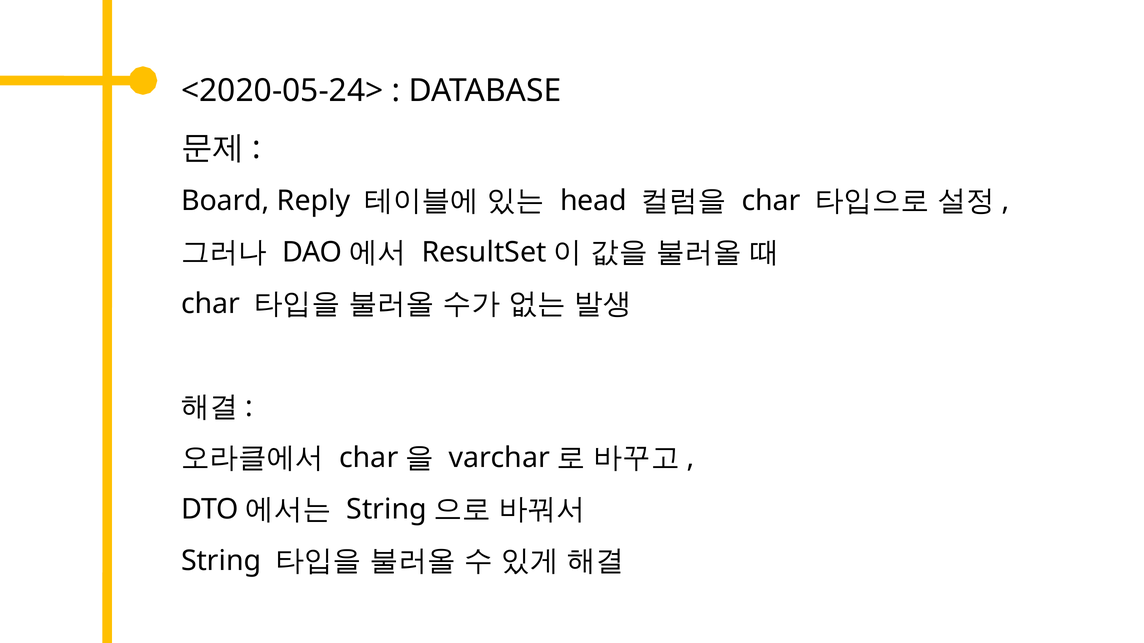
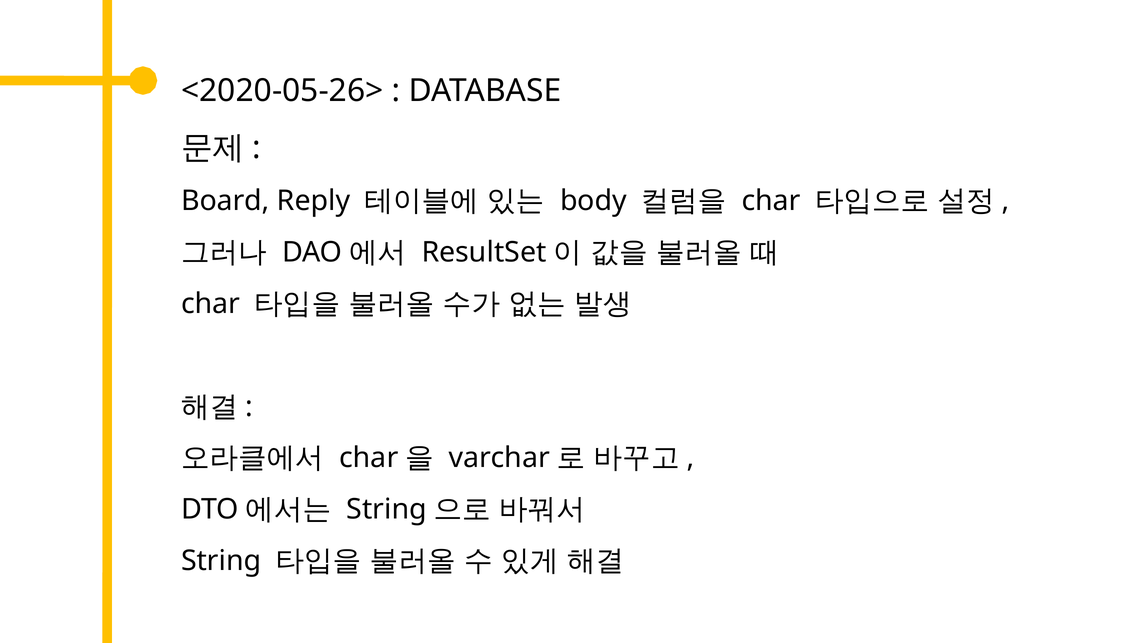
<2020-05-24>: <2020-05-24> -> <2020-05-26>
head: head -> body
